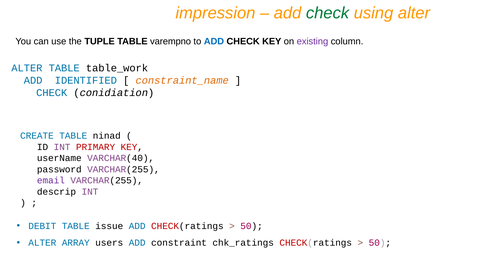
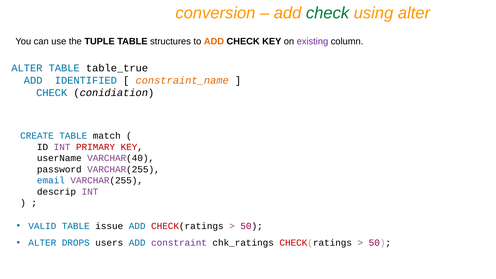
impression: impression -> conversion
varempno: varempno -> structures
ADD at (214, 41) colour: blue -> orange
table_work: table_work -> table_true
ninad: ninad -> match
email colour: purple -> blue
DEBIT: DEBIT -> VALID
ARRAY: ARRAY -> DROPS
constraint colour: black -> purple
